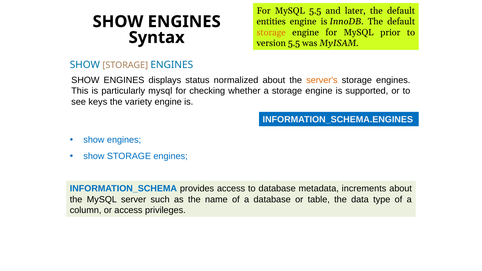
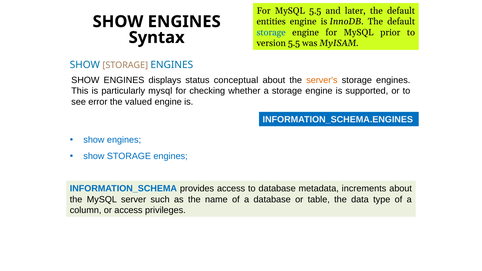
storage at (271, 33) colour: orange -> blue
normalized: normalized -> conceptual
keys: keys -> error
variety: variety -> valued
